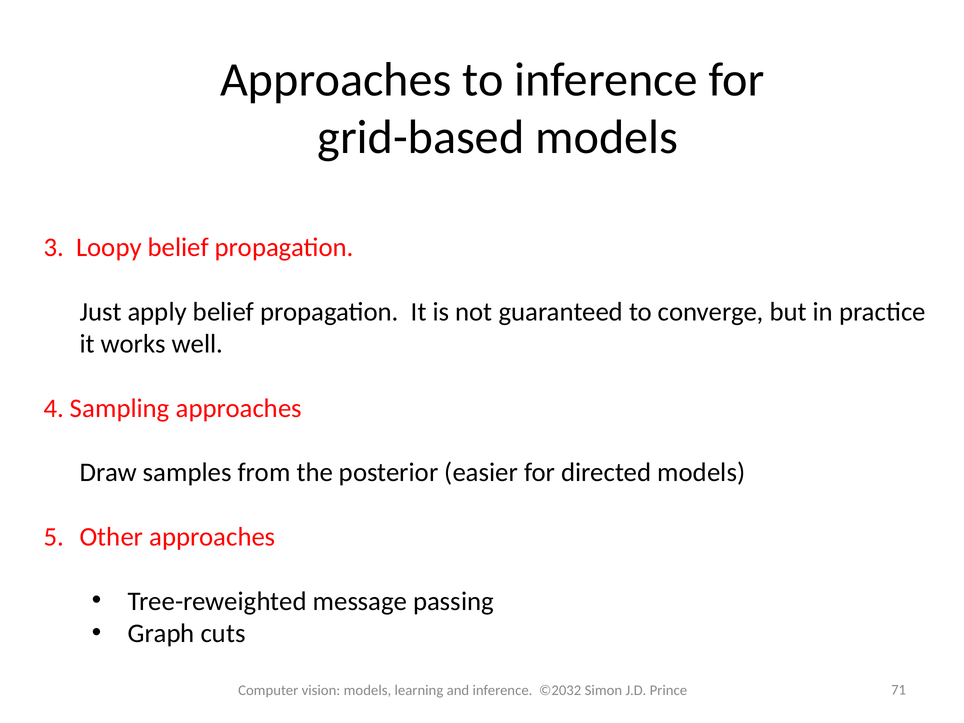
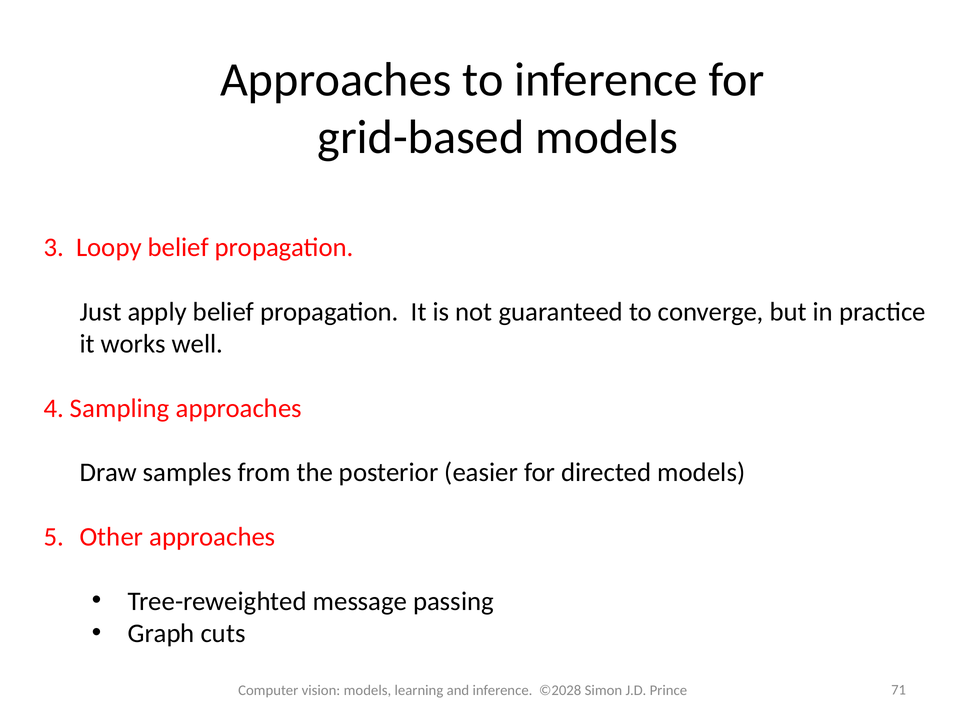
©2032: ©2032 -> ©2028
